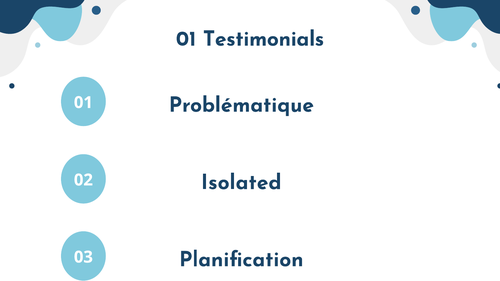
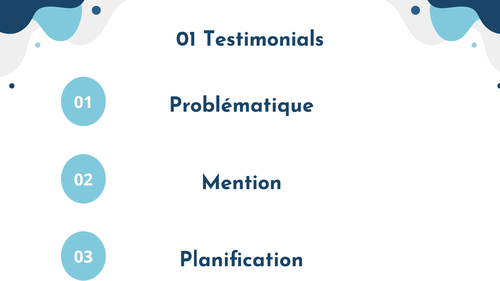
Isolated: Isolated -> Mention
